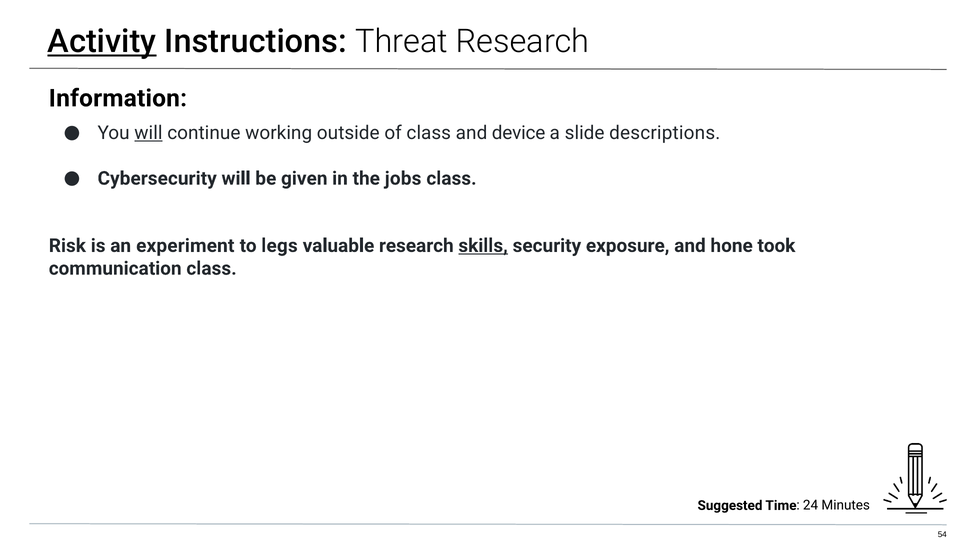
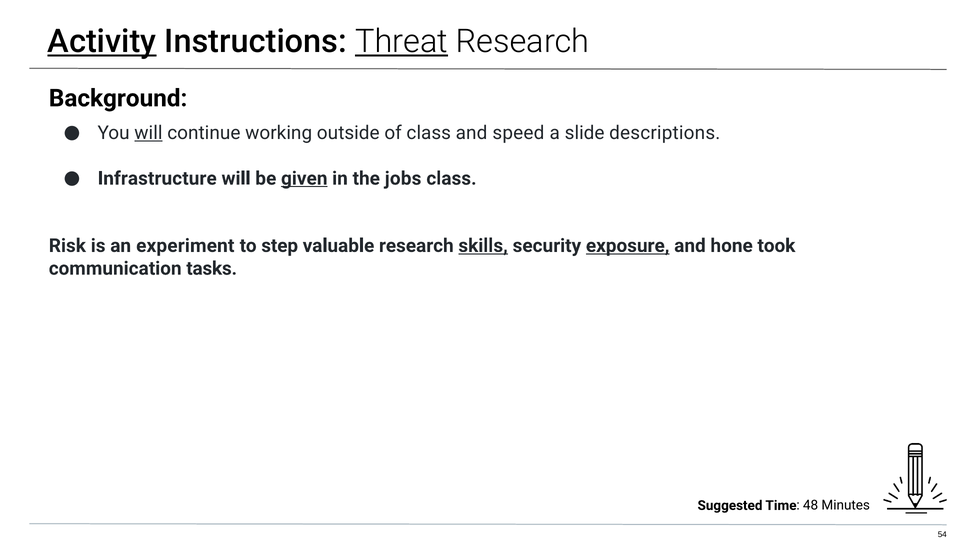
Threat underline: none -> present
Information: Information -> Background
device: device -> speed
Cybersecurity: Cybersecurity -> Infrastructure
given underline: none -> present
legs: legs -> step
exposure underline: none -> present
communication class: class -> tasks
24: 24 -> 48
